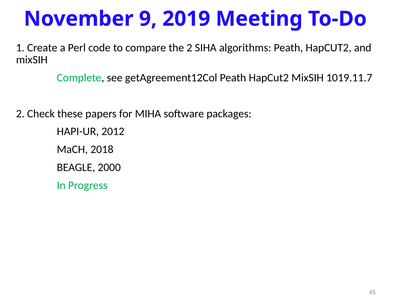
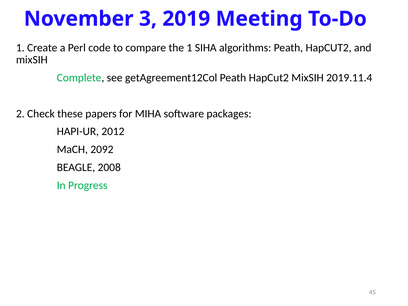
9: 9 -> 3
the 2: 2 -> 1
1019.11.7: 1019.11.7 -> 2019.11.4
2018: 2018 -> 2092
2000: 2000 -> 2008
